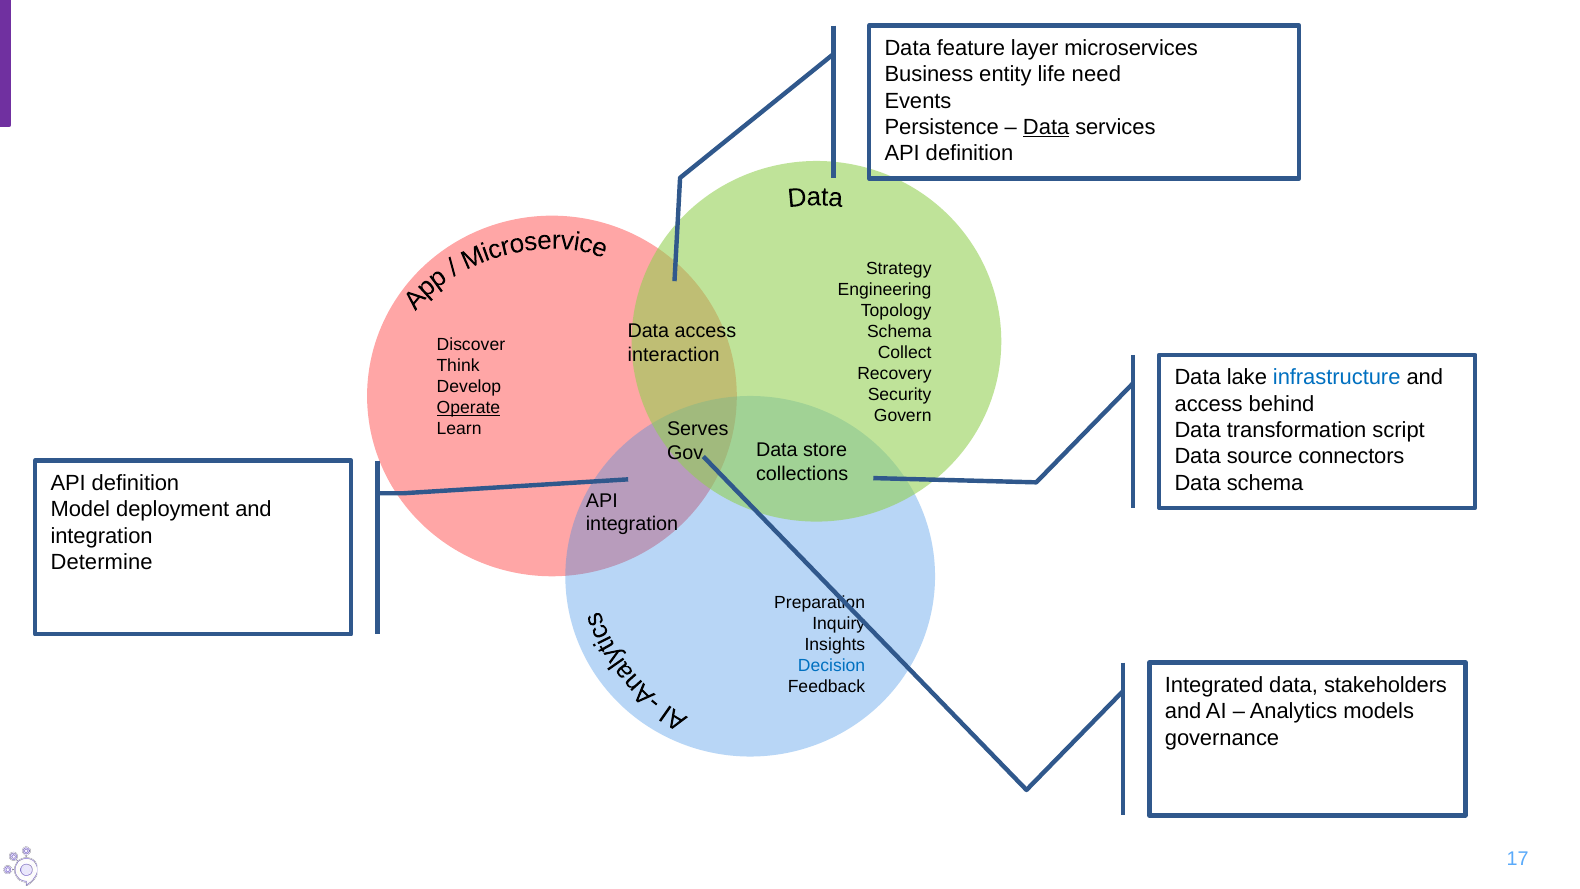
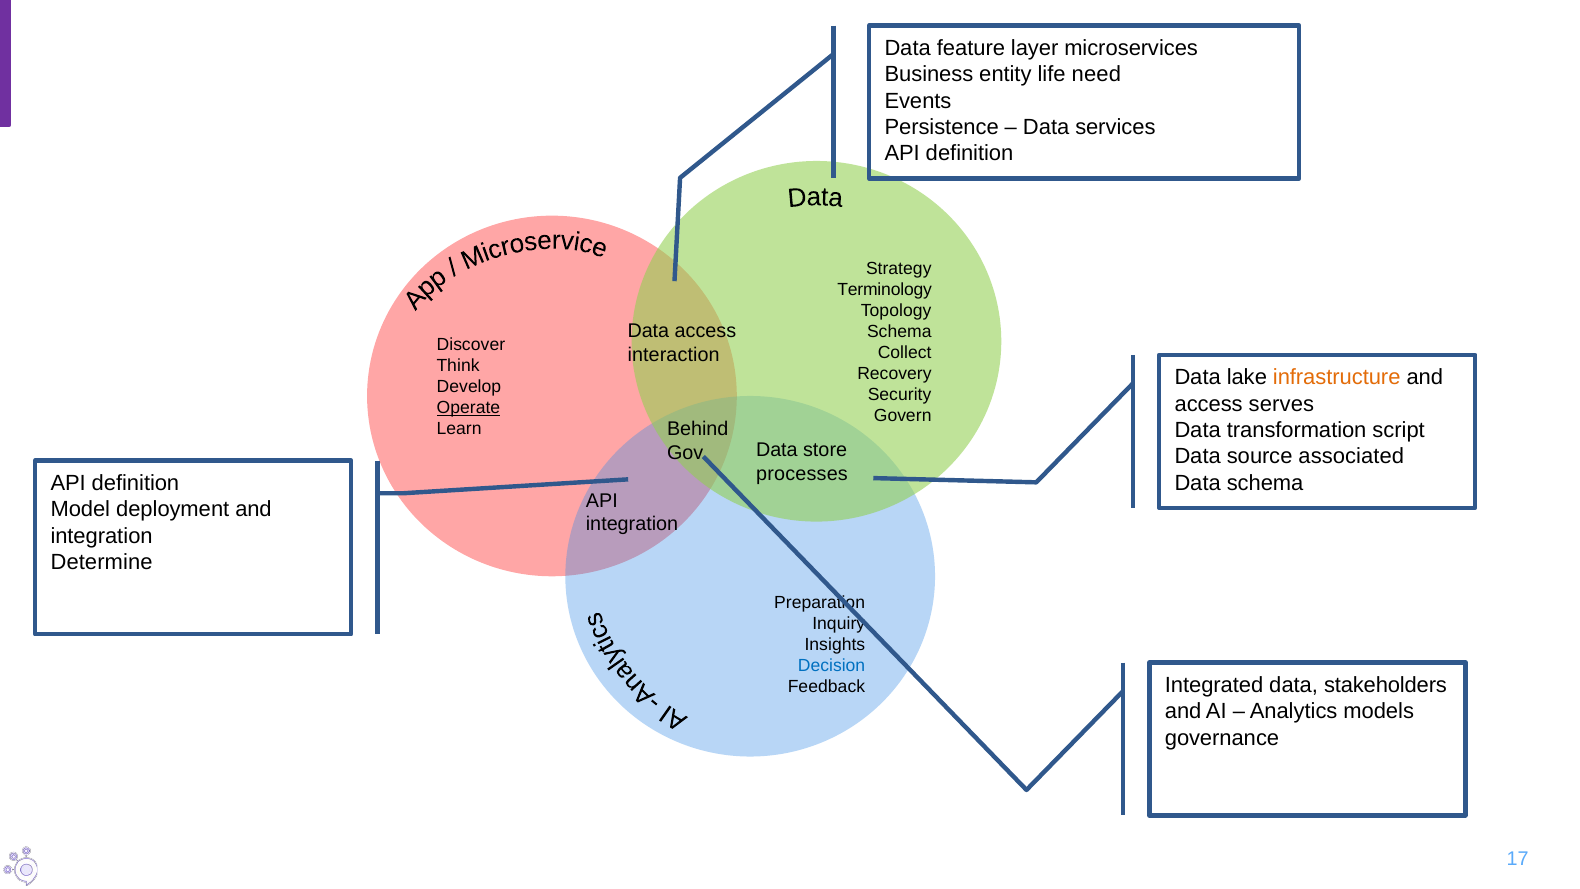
Data at (1046, 127) underline: present -> none
Engineering: Engineering -> Terminology
infrastructure colour: blue -> orange
behind: behind -> serves
Serves: Serves -> Behind
connectors: connectors -> associated
collections: collections -> processes
